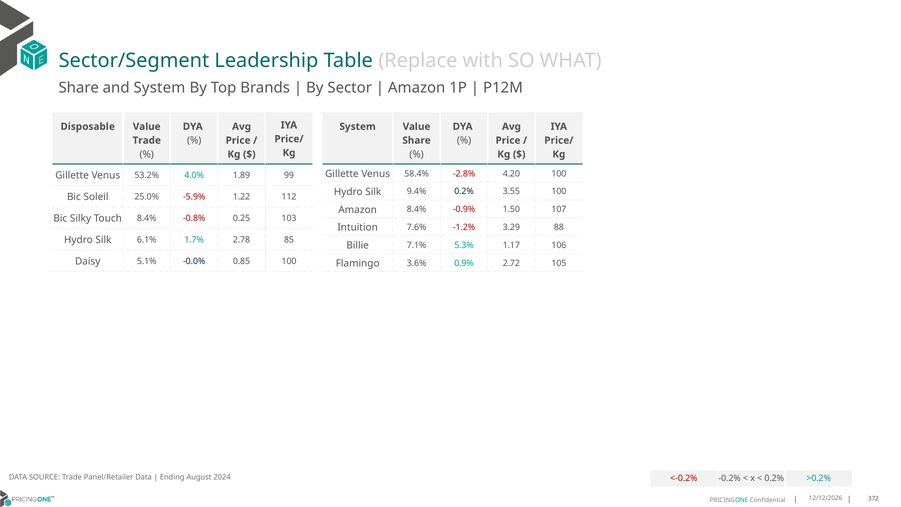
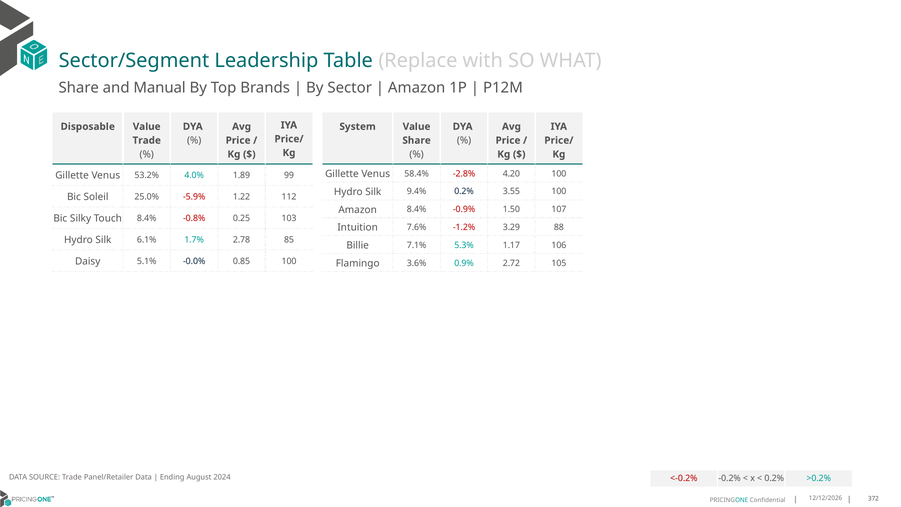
and System: System -> Manual
